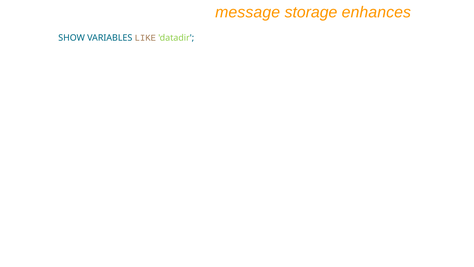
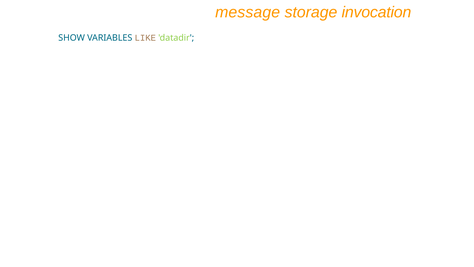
enhances: enhances -> invocation
